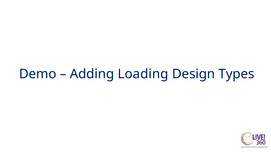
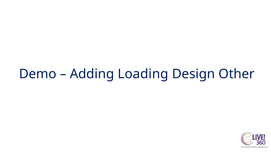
Types: Types -> Other
